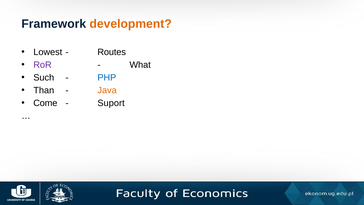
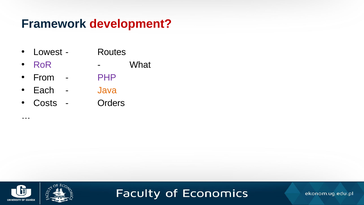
development colour: orange -> red
Such: Such -> From
PHP colour: blue -> purple
Than: Than -> Each
Come: Come -> Costs
Suport: Suport -> Orders
